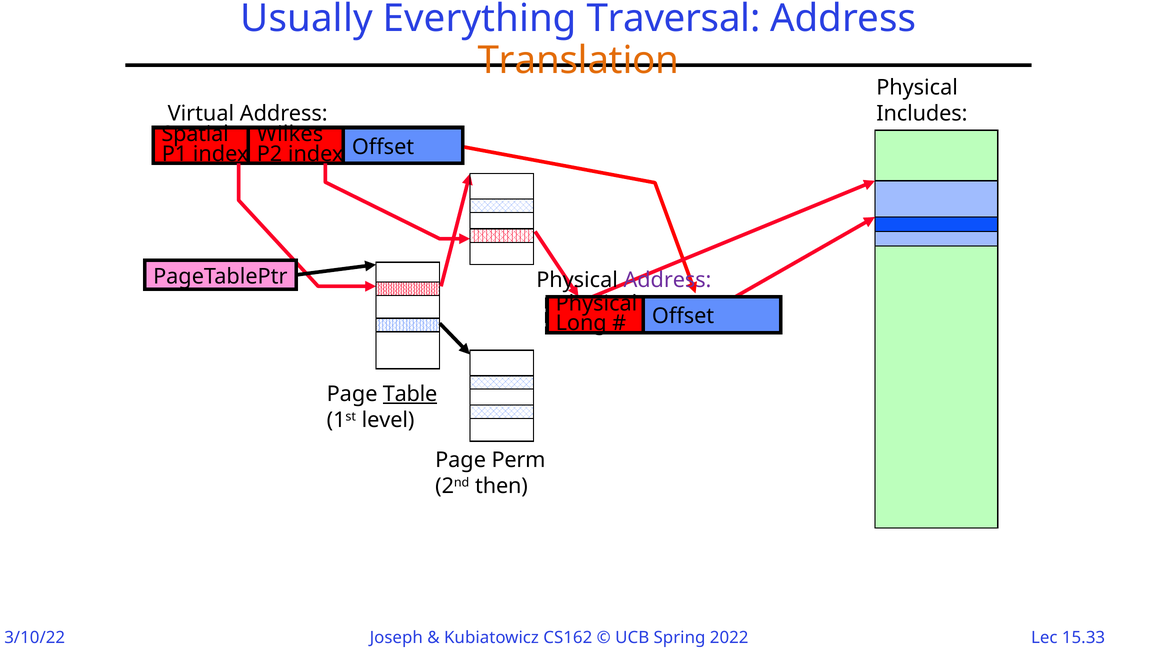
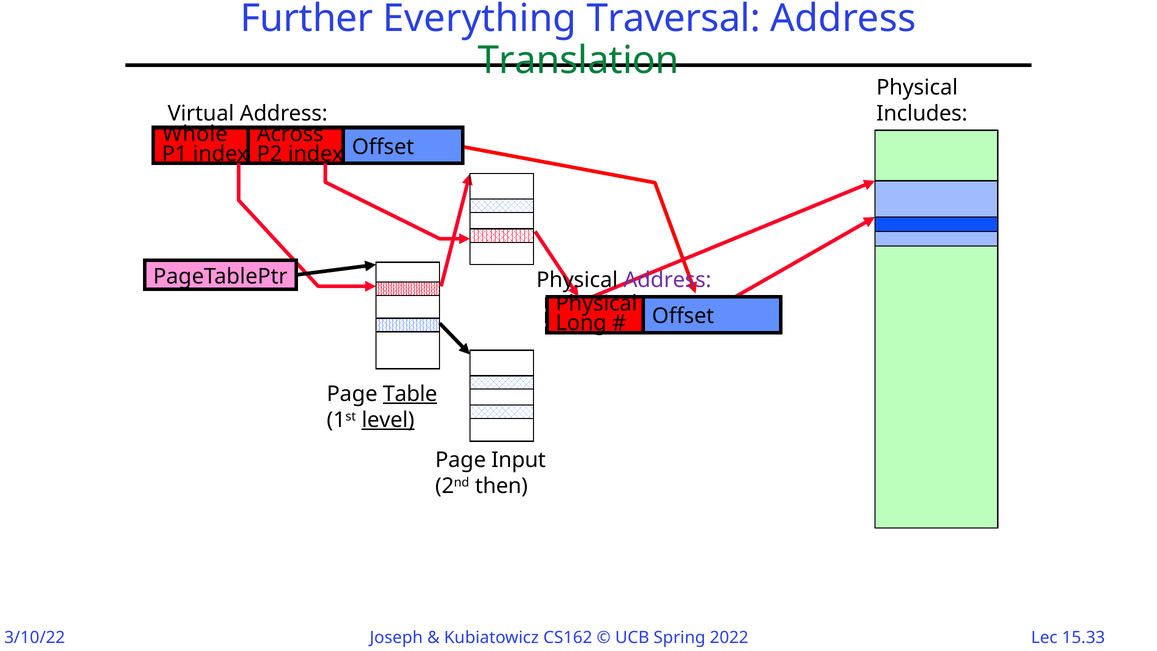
Usually: Usually -> Further
Translation colour: orange -> green
Spatial: Spatial -> Whole
Wilkes: Wilkes -> Across
level underline: none -> present
Perm: Perm -> Input
